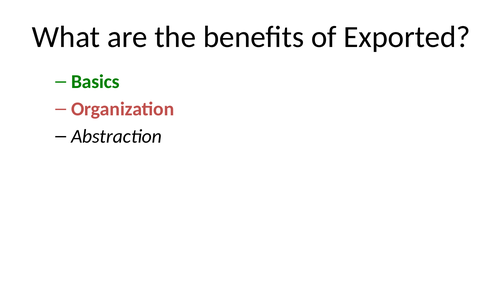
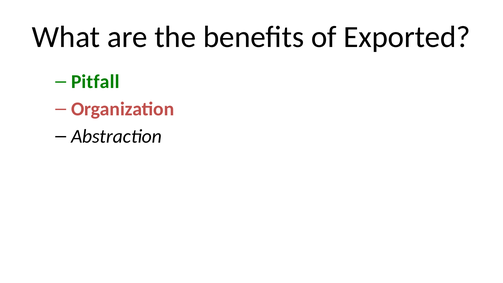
Basics: Basics -> Pitfall
